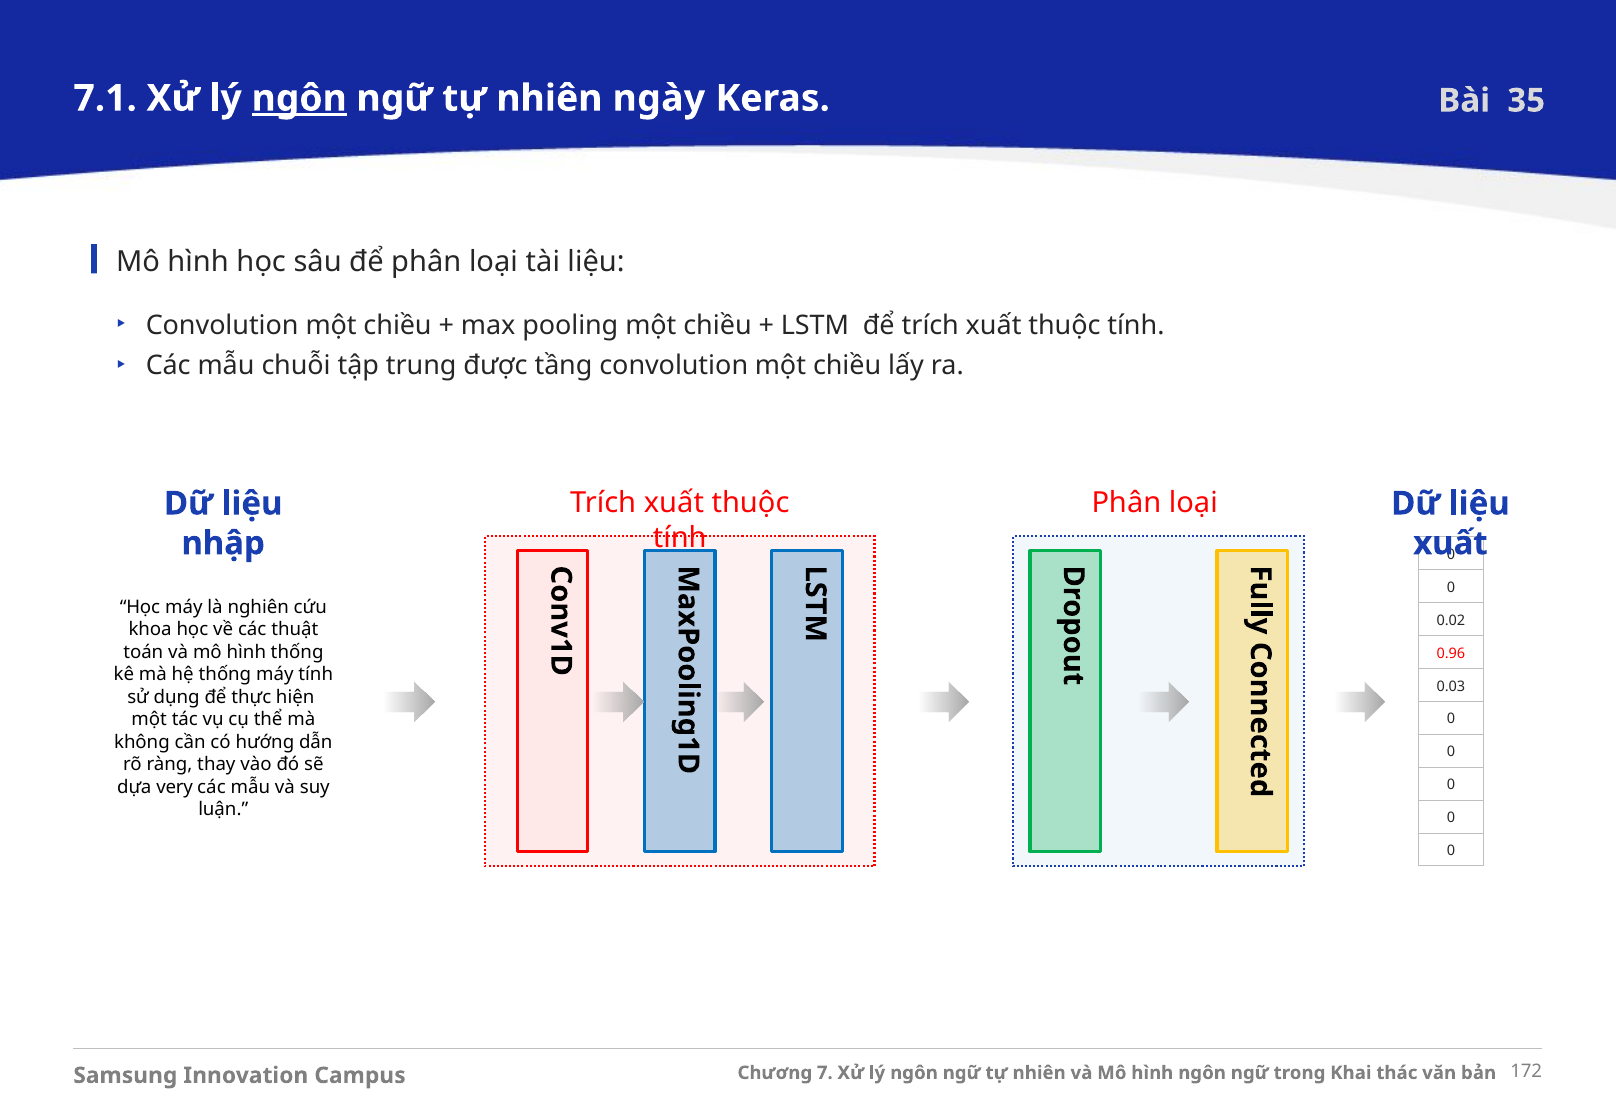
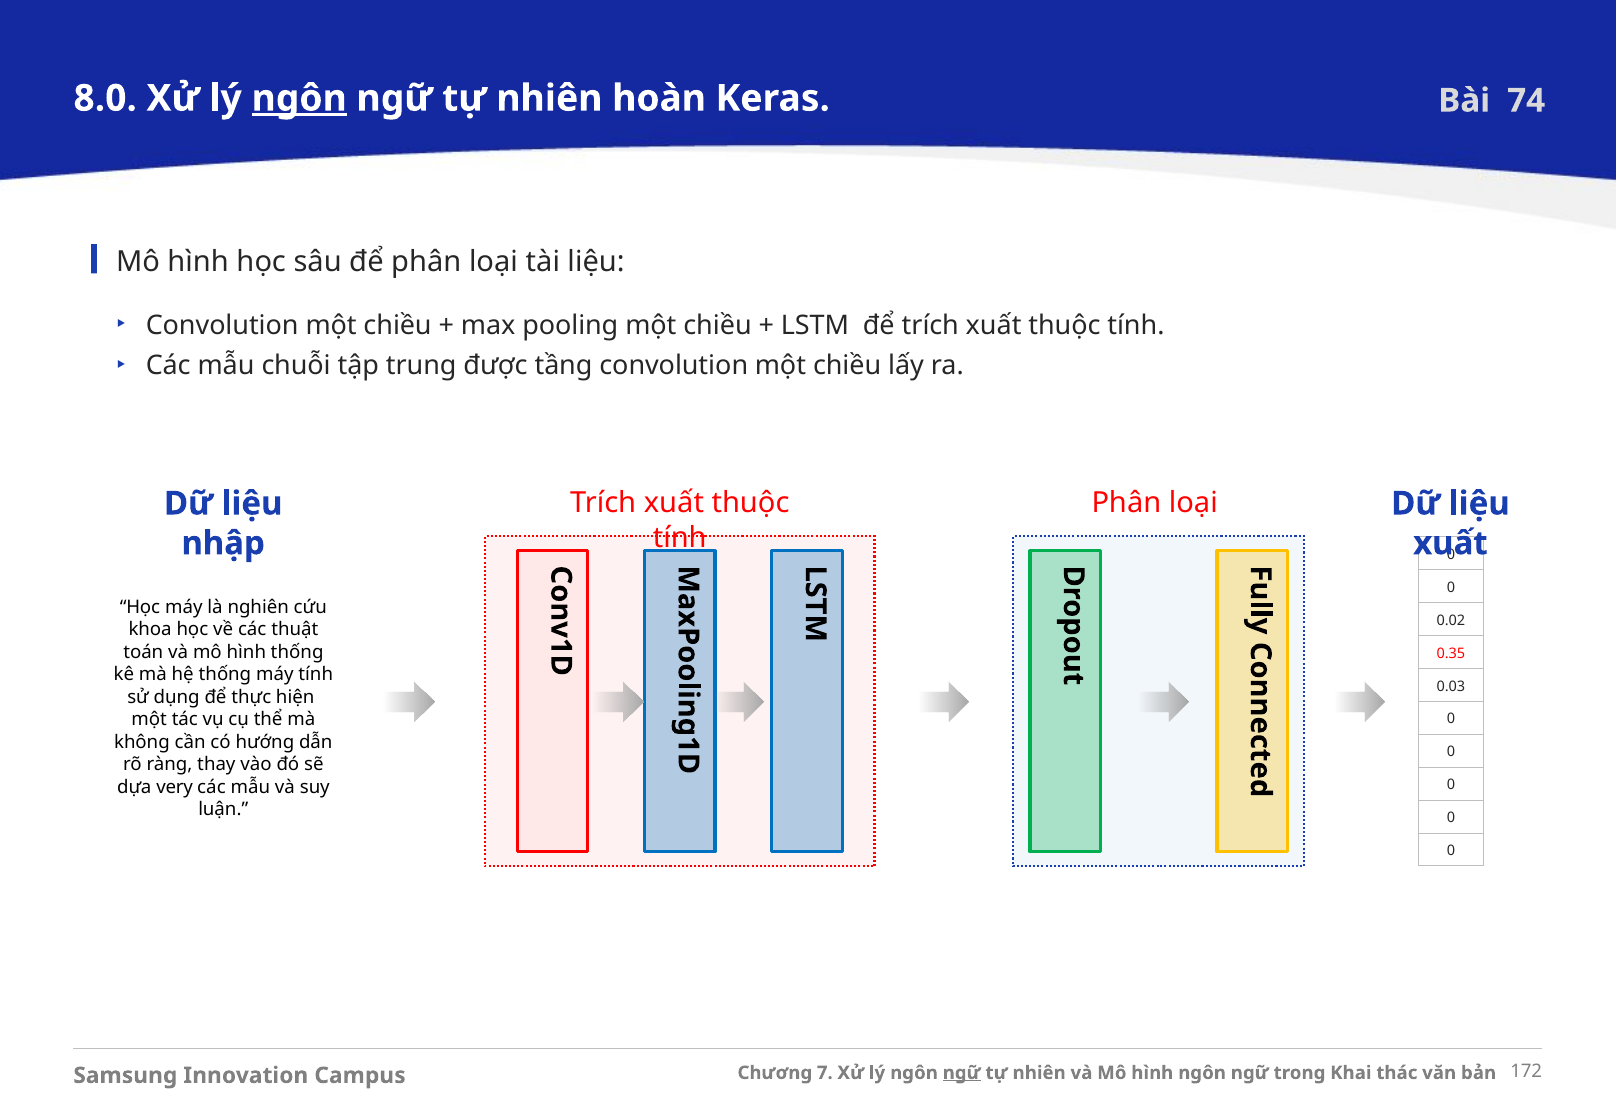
7.1: 7.1 -> 8.0
ngày: ngày -> hoàn
35: 35 -> 74
0.96: 0.96 -> 0.35
ngữ at (962, 1073) underline: none -> present
